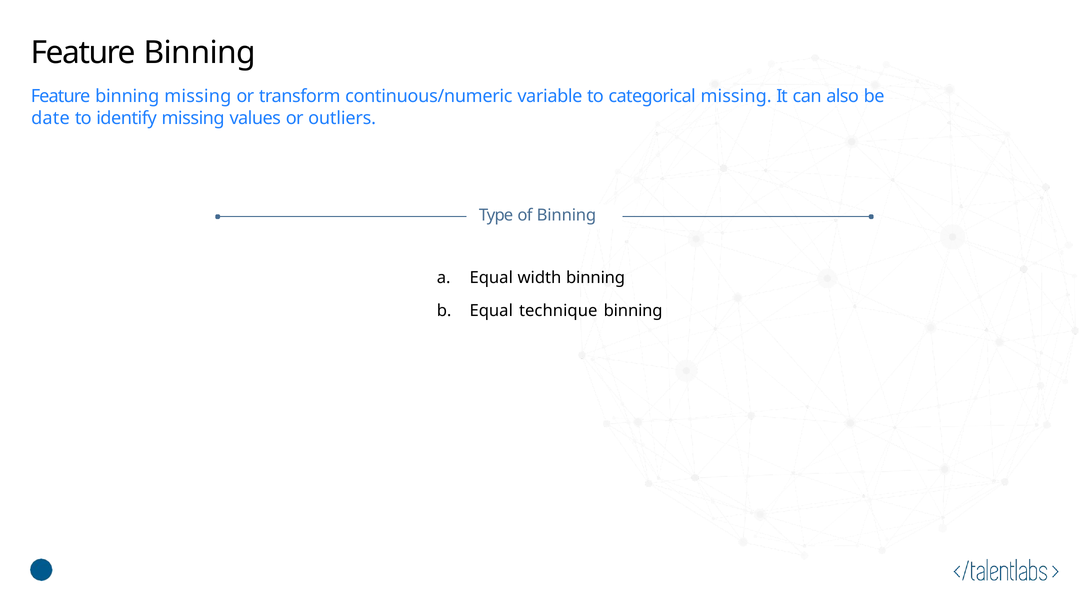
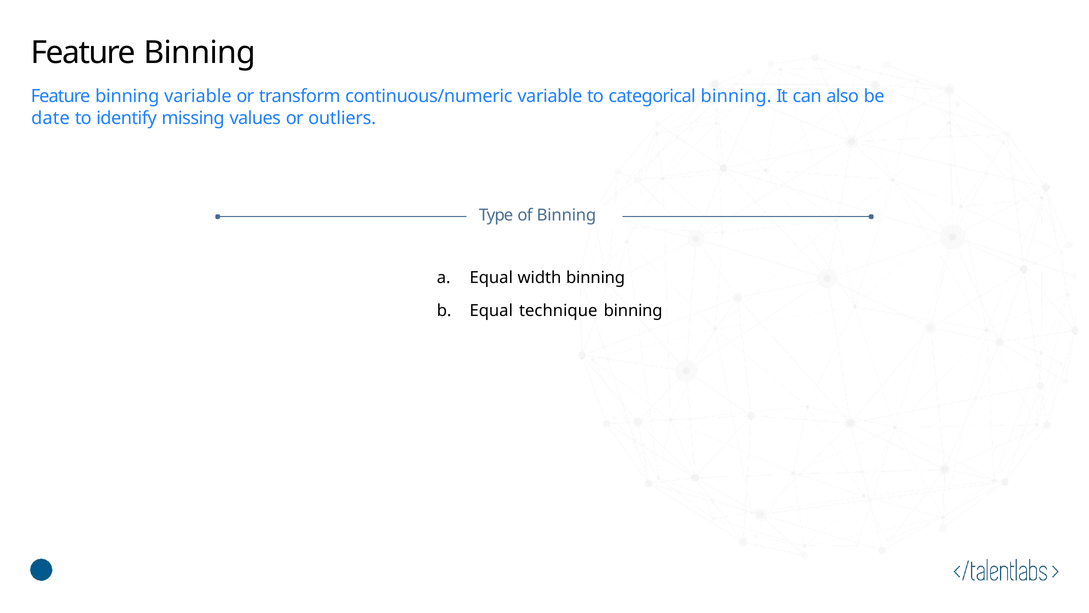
binning missing: missing -> variable
categorical missing: missing -> binning
